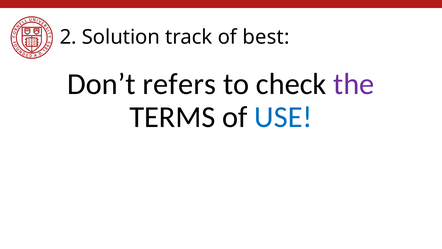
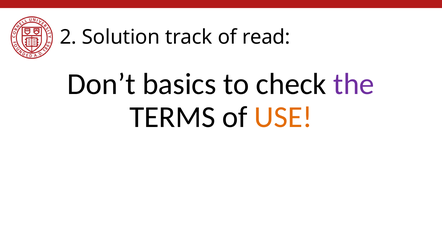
best: best -> read
refers: refers -> basics
USE colour: blue -> orange
